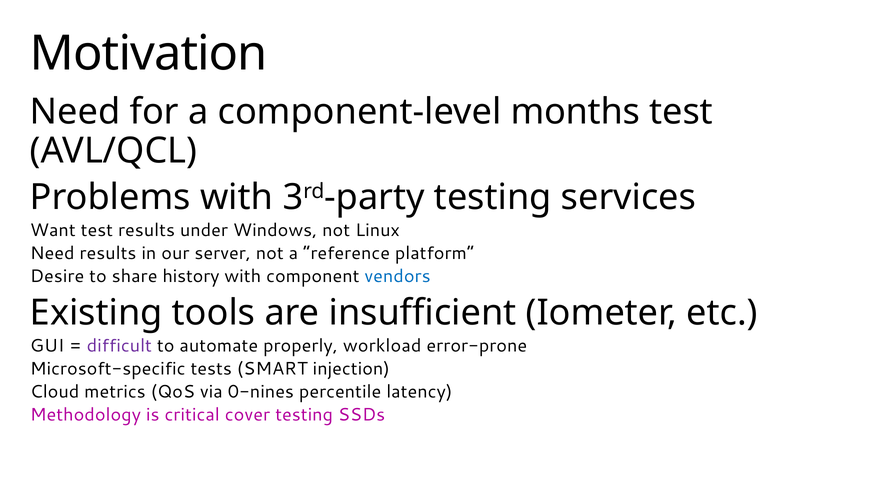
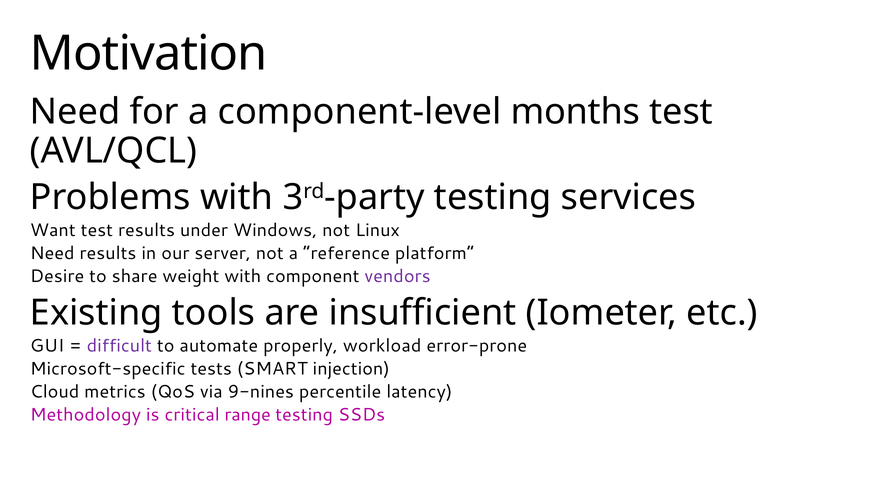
history: history -> weight
vendors colour: blue -> purple
0-nines: 0-nines -> 9-nines
cover: cover -> range
